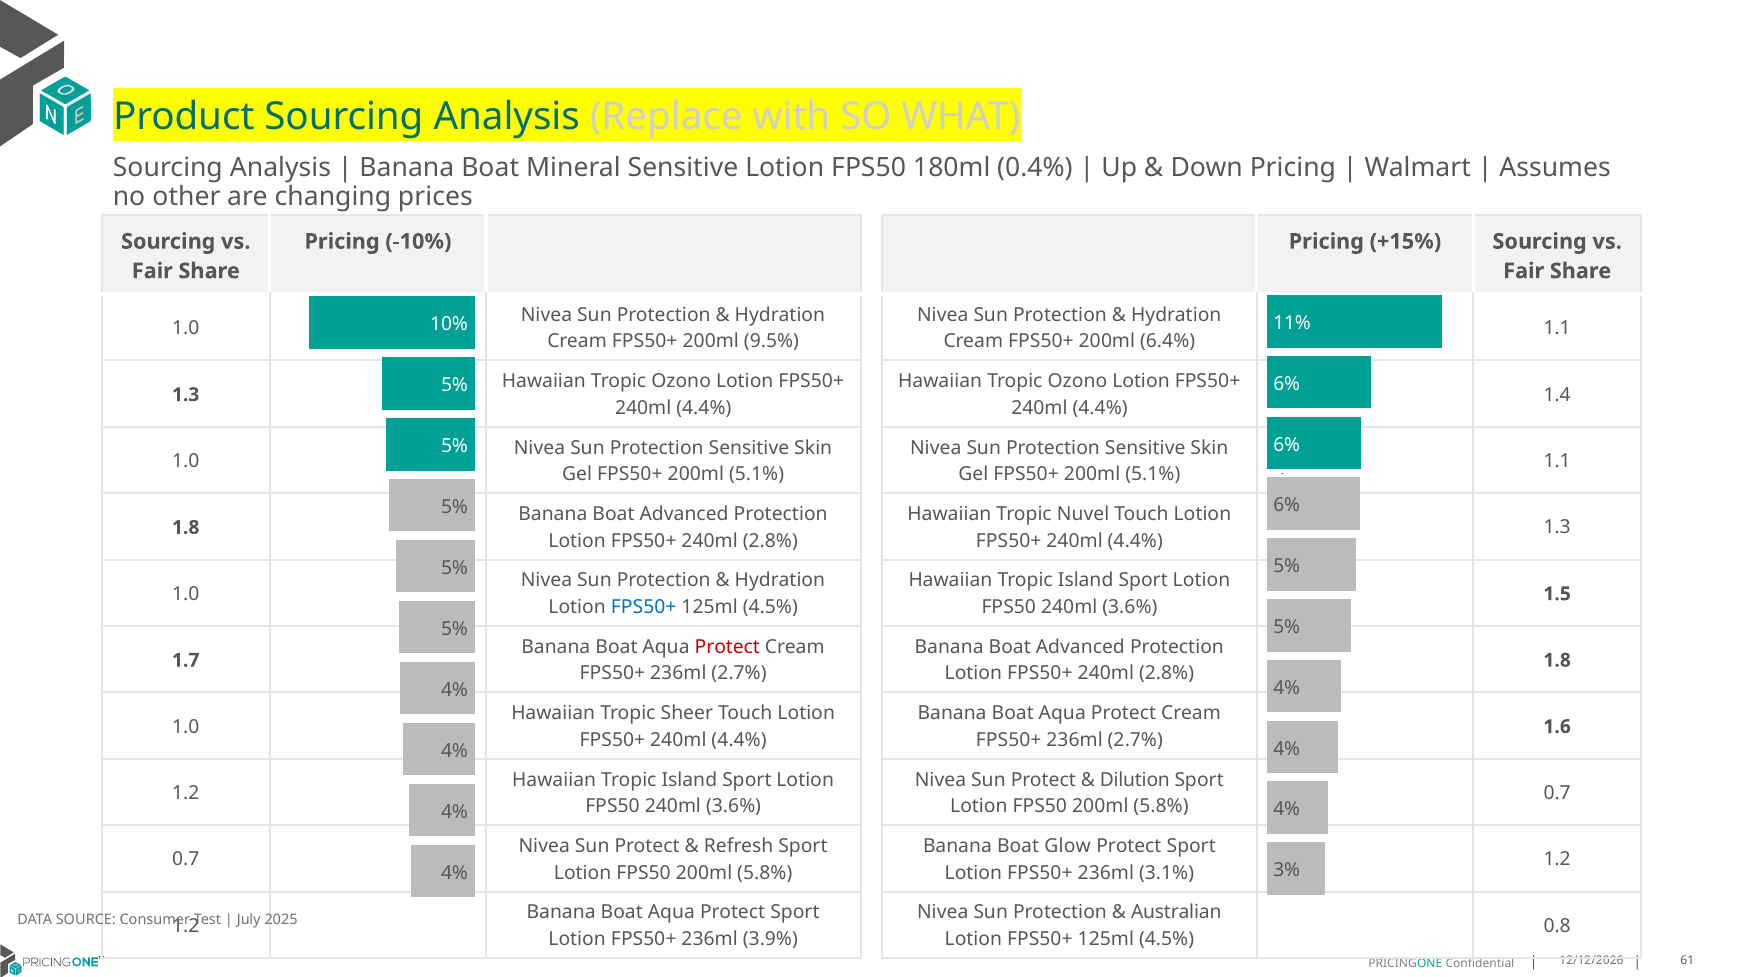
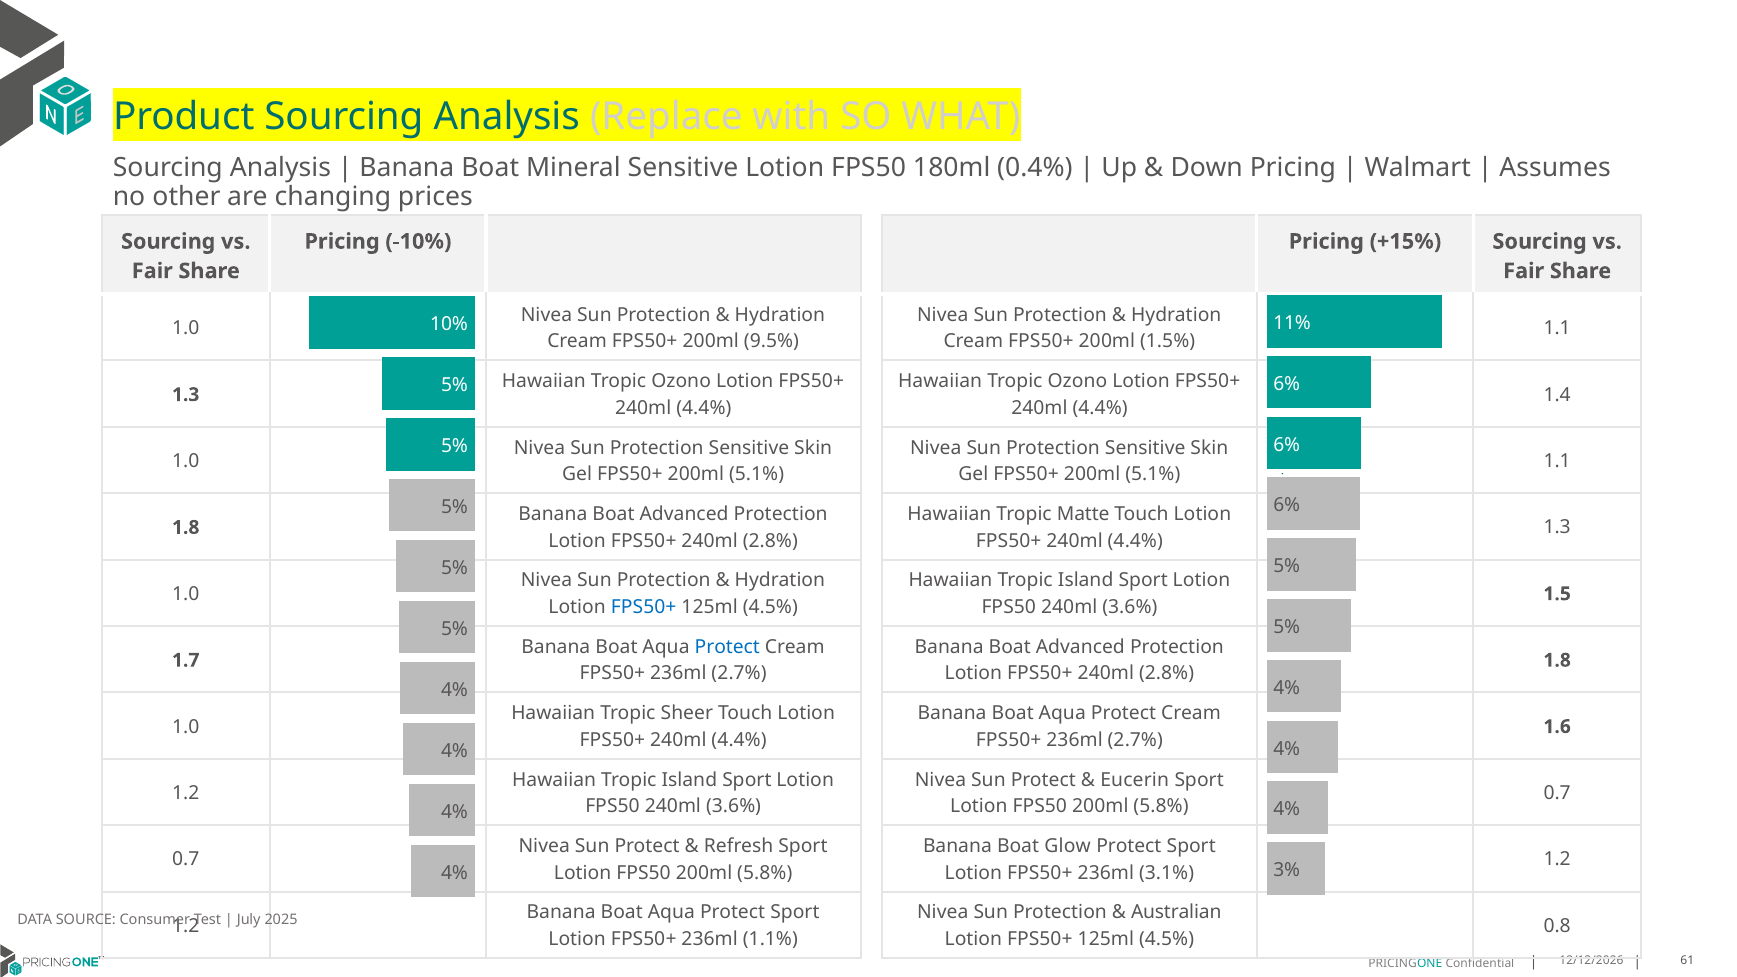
6.4%: 6.4% -> 1.5%
Nuvel: Nuvel -> Matte
Protect at (727, 647) colour: red -> blue
Dilution: Dilution -> Eucerin
3.9%: 3.9% -> 1.1%
